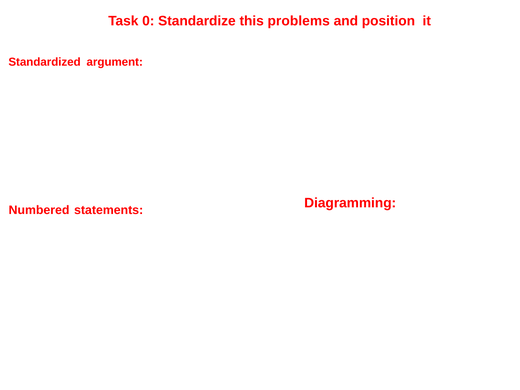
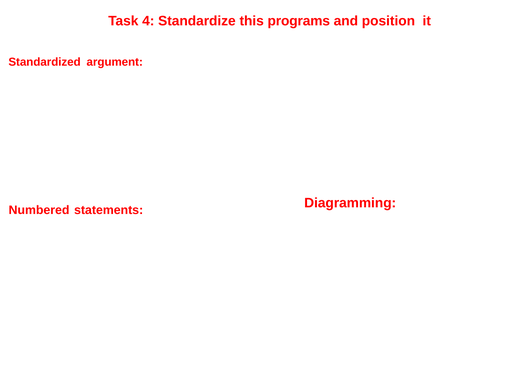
0: 0 -> 4
problems: problems -> programs
